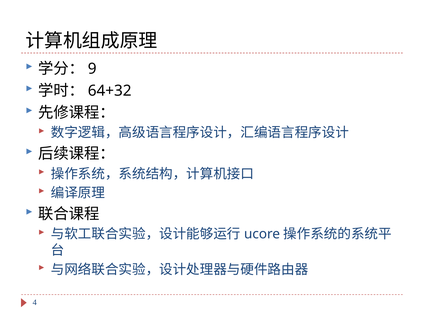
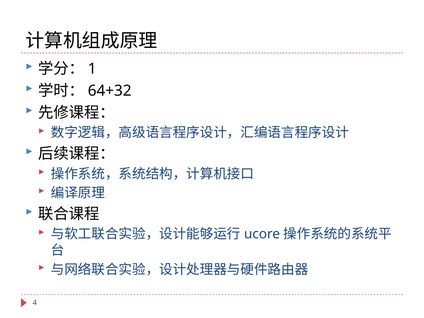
9: 9 -> 1
